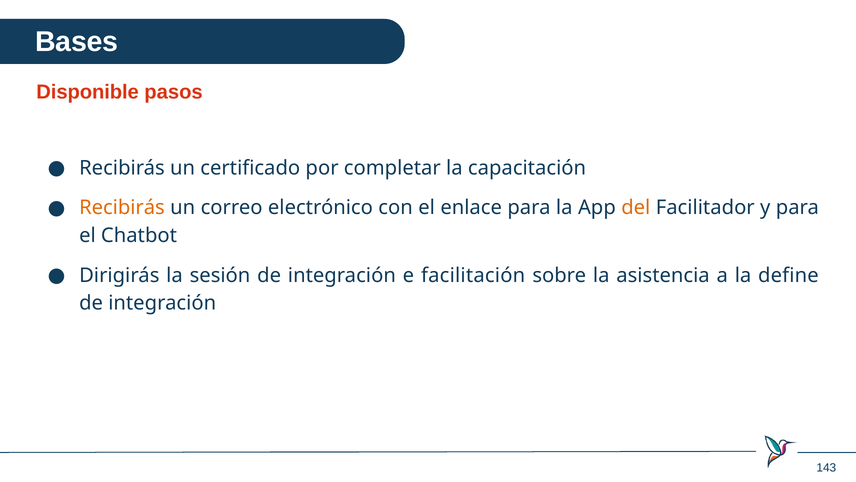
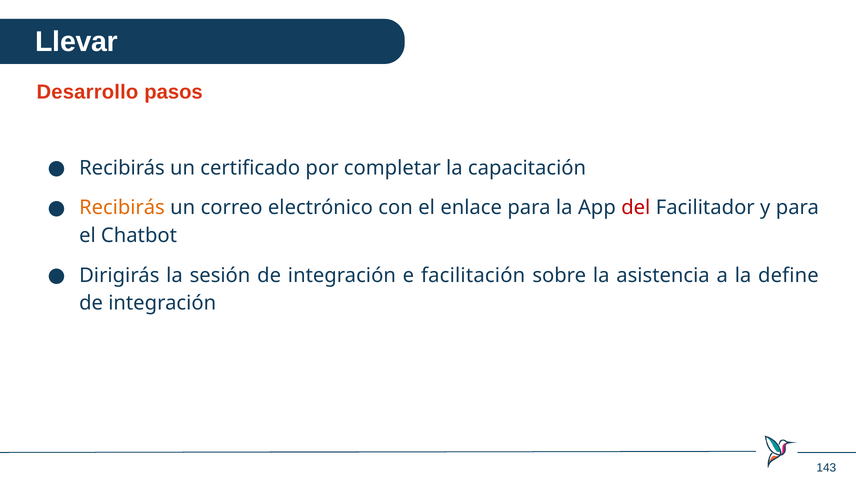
Bases: Bases -> Llevar
Disponible: Disponible -> Desarrollo
del colour: orange -> red
